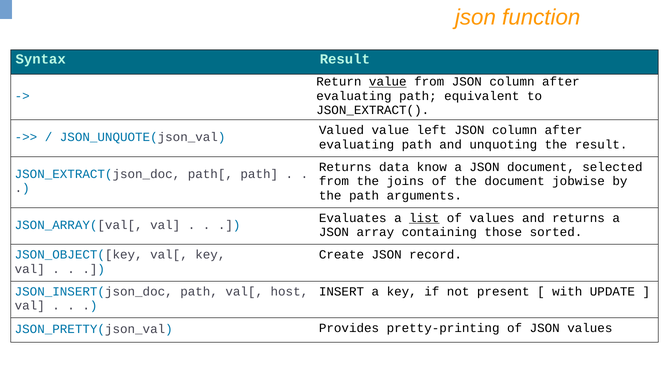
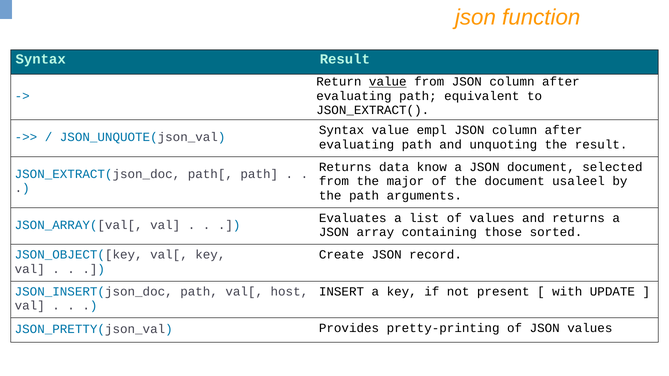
Valued at (341, 130): Valued -> Syntax
left: left -> empl
joins: joins -> major
jobwise: jobwise -> usaleel
list underline: present -> none
